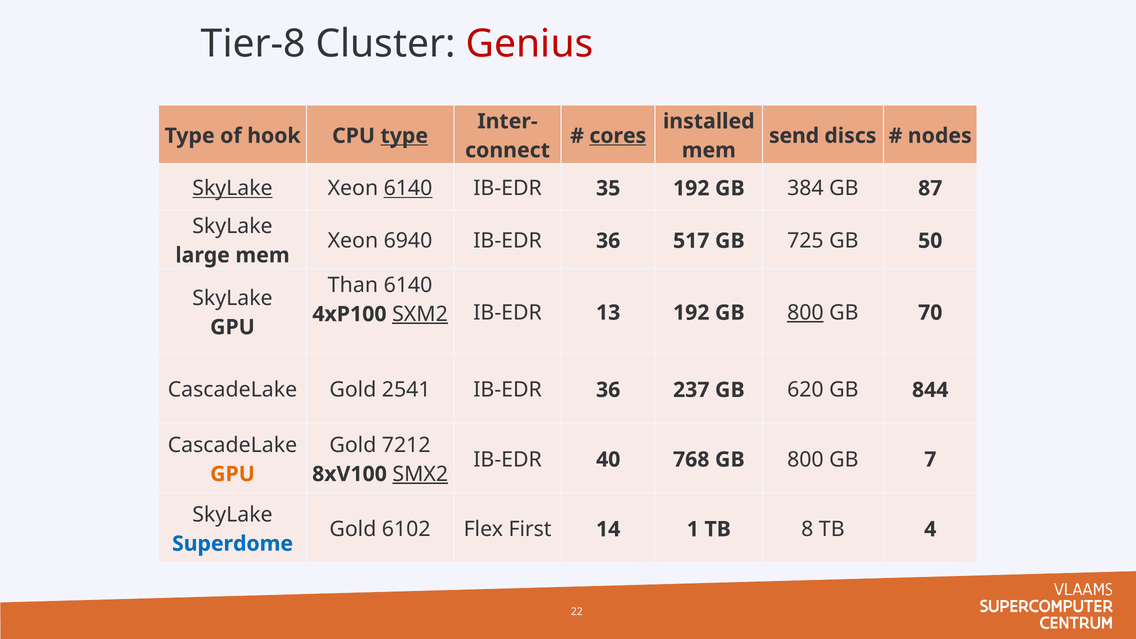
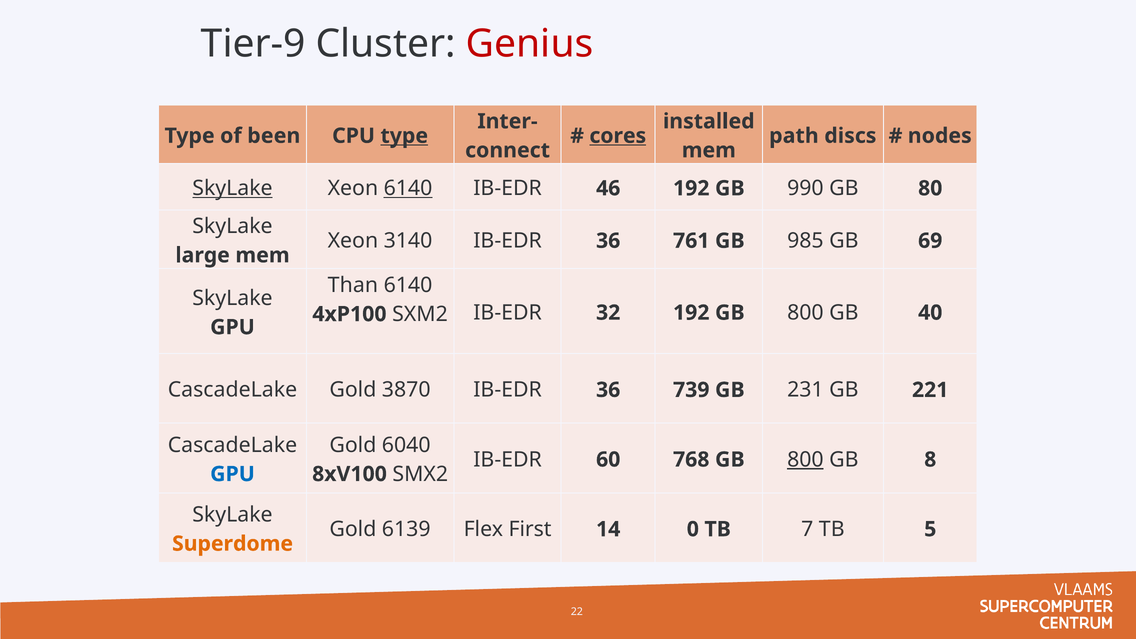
Tier-8: Tier-8 -> Tier-9
hook: hook -> been
send: send -> path
35: 35 -> 46
384: 384 -> 990
87: 87 -> 80
6940: 6940 -> 3140
517: 517 -> 761
725: 725 -> 985
50: 50 -> 69
SXM2 underline: present -> none
13: 13 -> 32
800 at (805, 313) underline: present -> none
70: 70 -> 40
2541: 2541 -> 3870
237: 237 -> 739
620: 620 -> 231
844: 844 -> 221
7212: 7212 -> 6040
40: 40 -> 60
800 at (805, 460) underline: none -> present
7: 7 -> 8
GPU at (232, 474) colour: orange -> blue
SMX2 underline: present -> none
6102: 6102 -> 6139
1: 1 -> 0
8: 8 -> 7
4: 4 -> 5
Superdome colour: blue -> orange
